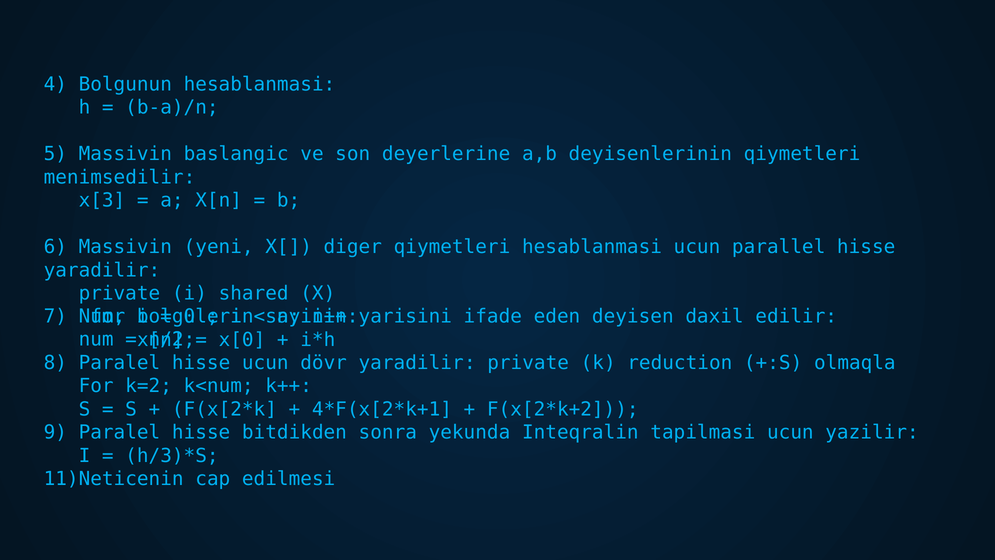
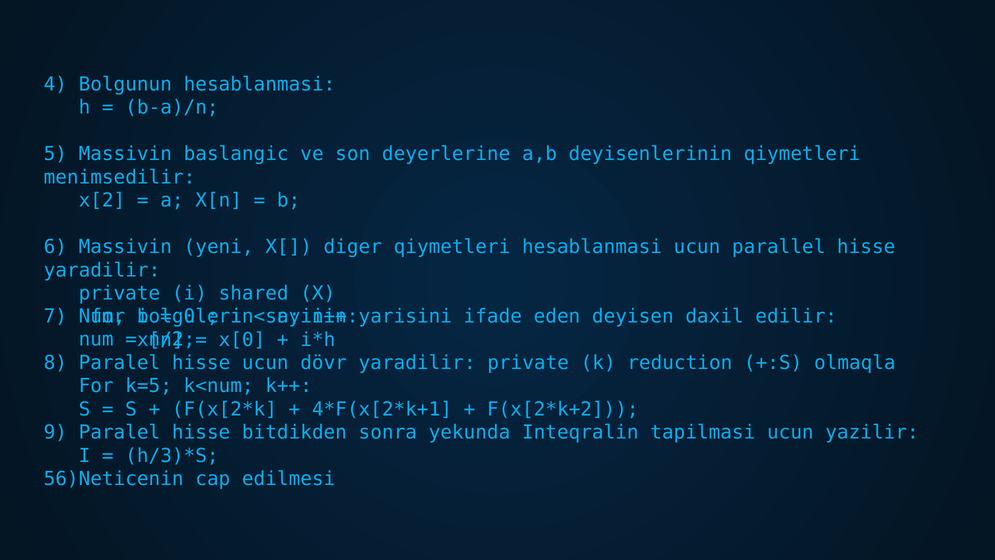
x[3: x[3 -> x[2
k=2: k=2 -> k=5
11)Neticenin: 11)Neticenin -> 56)Neticenin
